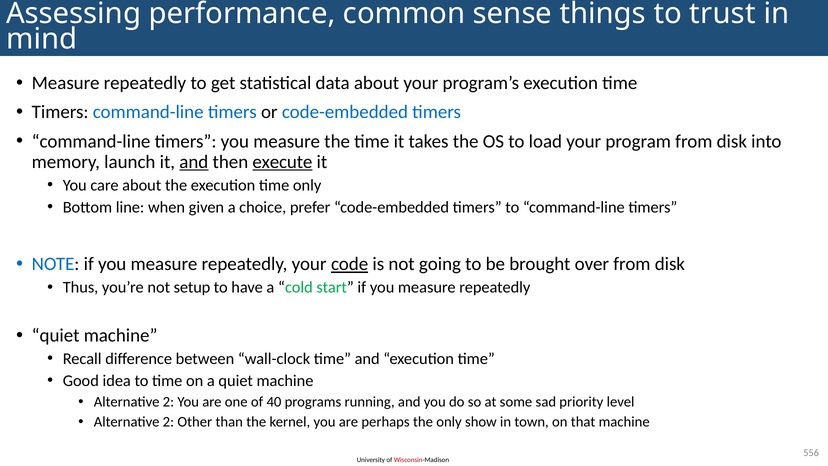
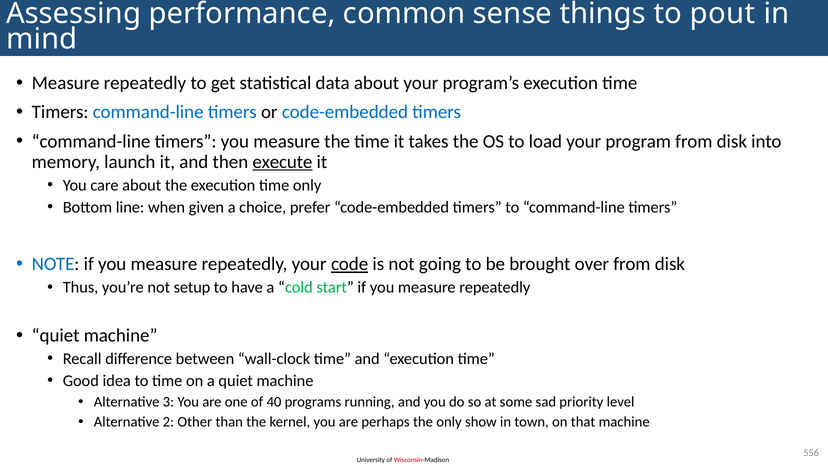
trust: trust -> pout
and at (194, 162) underline: present -> none
2 at (168, 402): 2 -> 3
